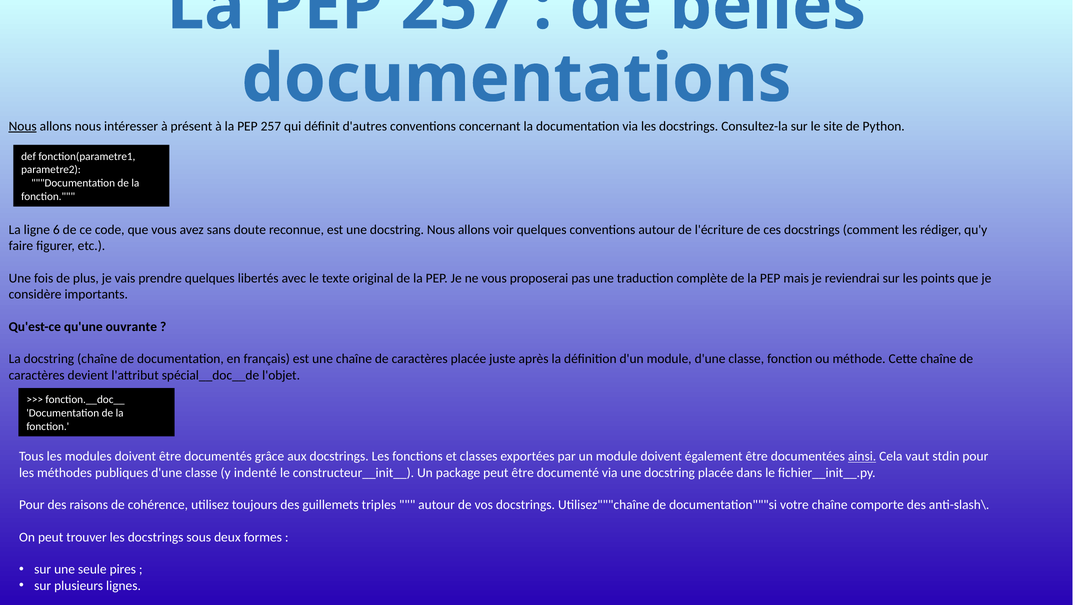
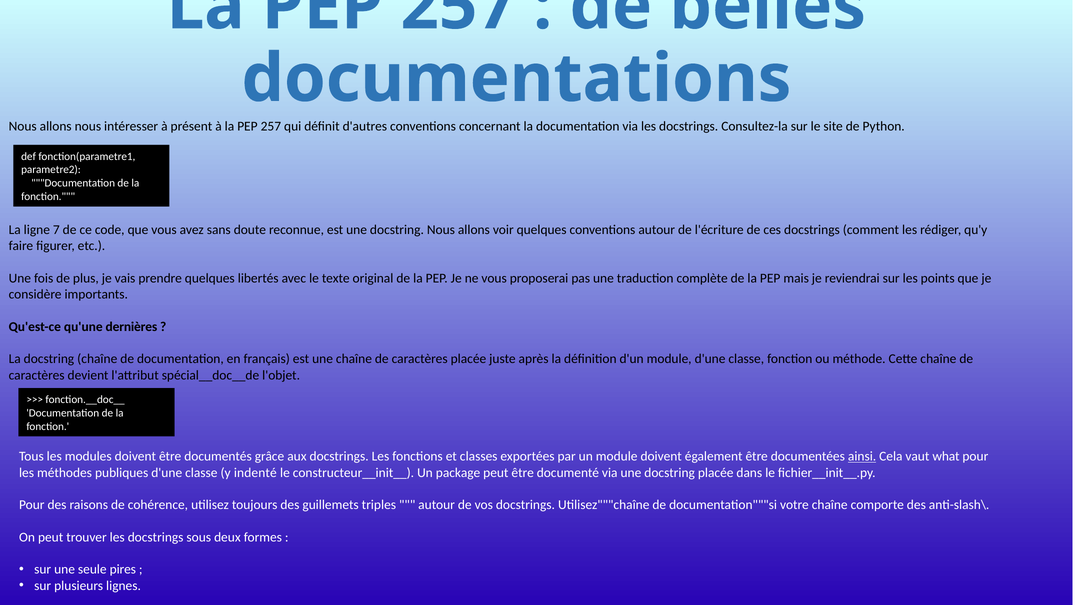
Nous at (23, 126) underline: present -> none
6: 6 -> 7
ouvrante: ouvrante -> dernières
stdin: stdin -> what
